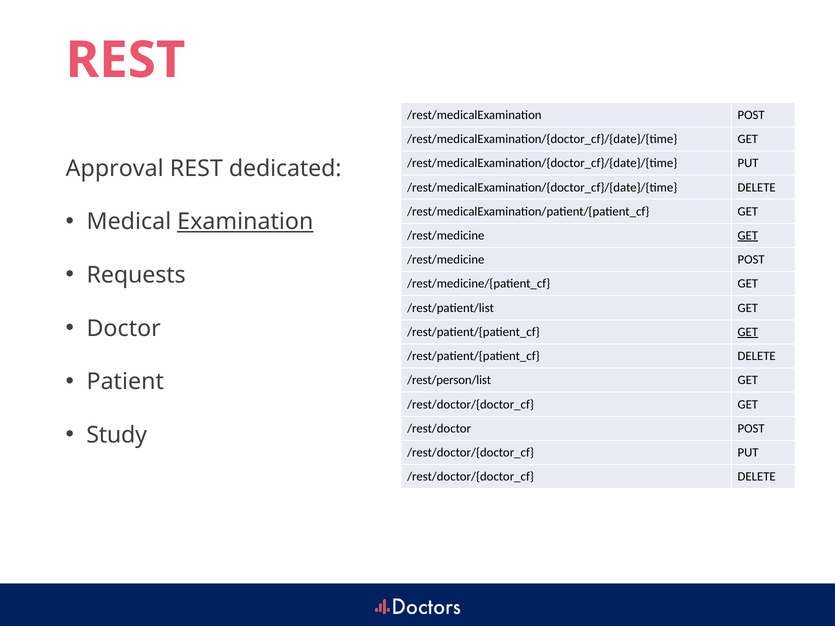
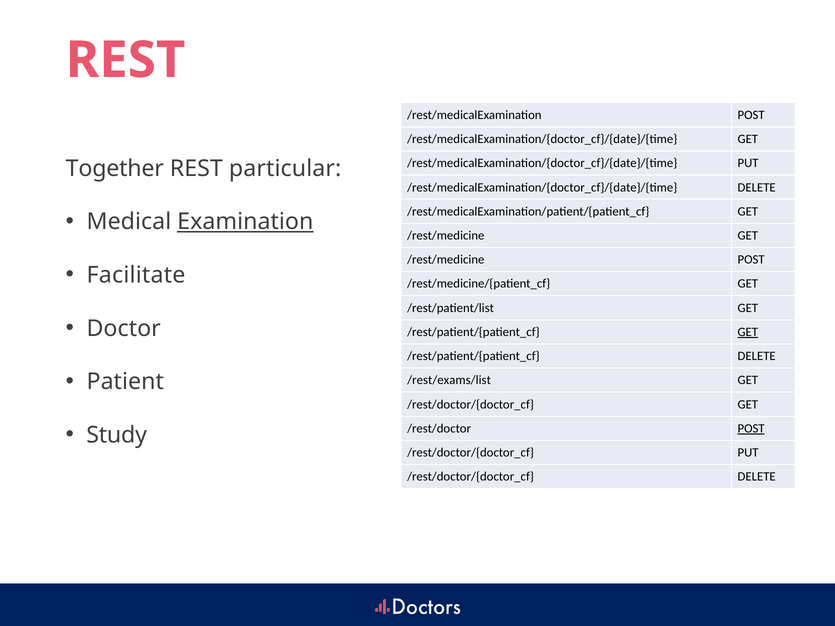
Approval: Approval -> Together
dedicated: dedicated -> particular
GET at (748, 236) underline: present -> none
Requests: Requests -> Facilitate
/rest/person/list: /rest/person/list -> /rest/exams/list
POST at (751, 429) underline: none -> present
